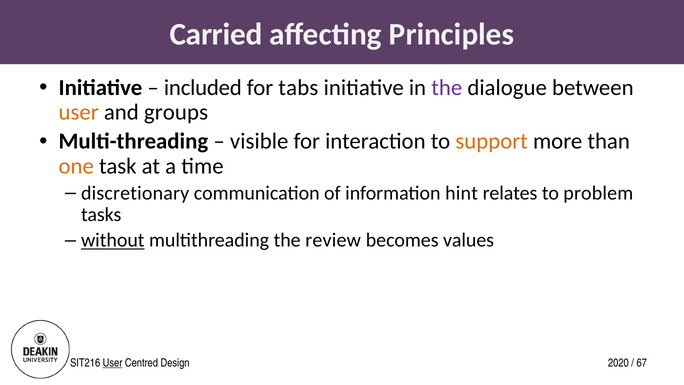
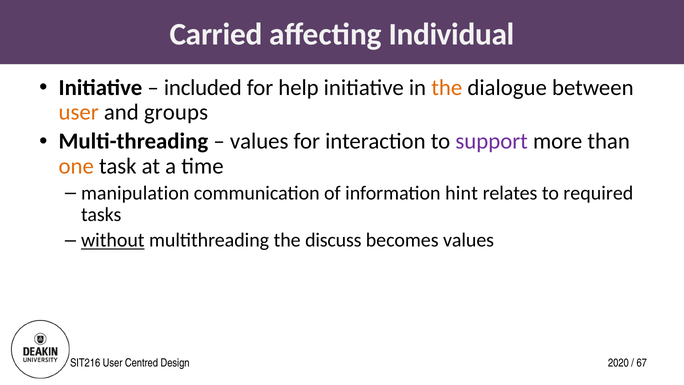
Principles: Principles -> Individual
tabs: tabs -> help
the at (447, 87) colour: purple -> orange
visible at (259, 141): visible -> values
support colour: orange -> purple
discretionary: discretionary -> manipulation
problem: problem -> required
review: review -> discuss
User at (113, 363) underline: present -> none
